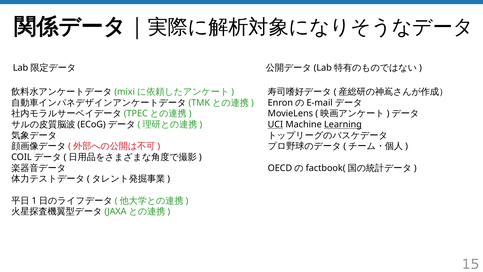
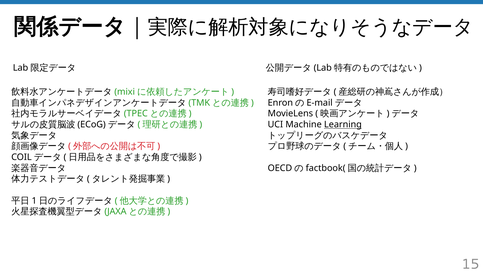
UCI underline: present -> none
